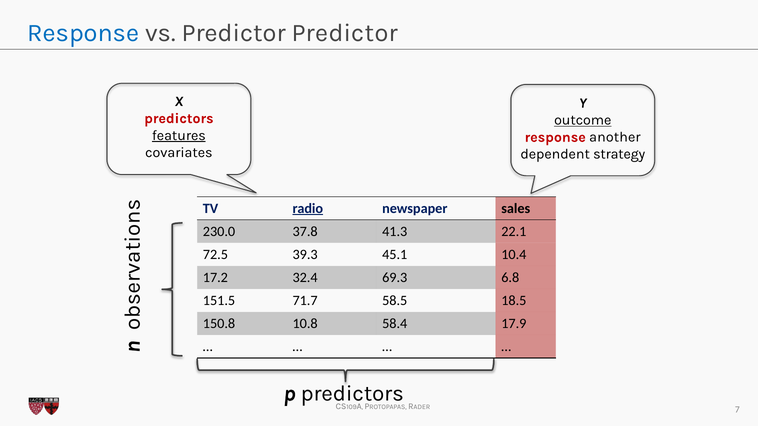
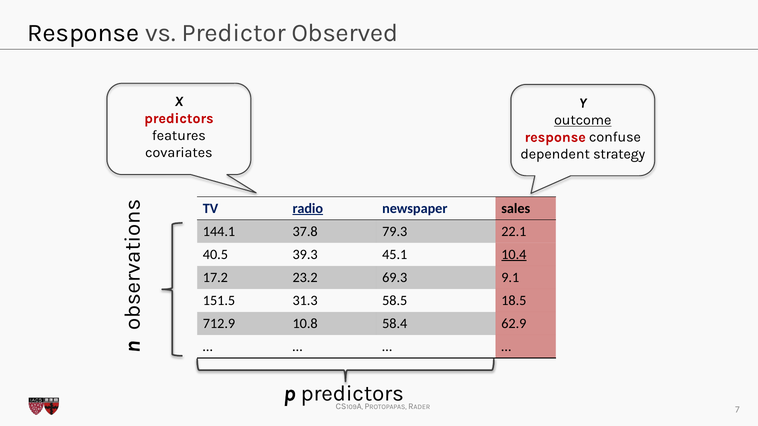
Response at (83, 33) colour: blue -> black
Predictor Predictor: Predictor -> Observed
features underline: present -> none
another: another -> confuse
230.0: 230.0 -> 144.1
41.3: 41.3 -> 79.3
72.5: 72.5 -> 40.5
10.4 underline: none -> present
32.4: 32.4 -> 23.2
6.8: 6.8 -> 9.1
71.7: 71.7 -> 31.3
150.8: 150.8 -> 712.9
17.9: 17.9 -> 62.9
